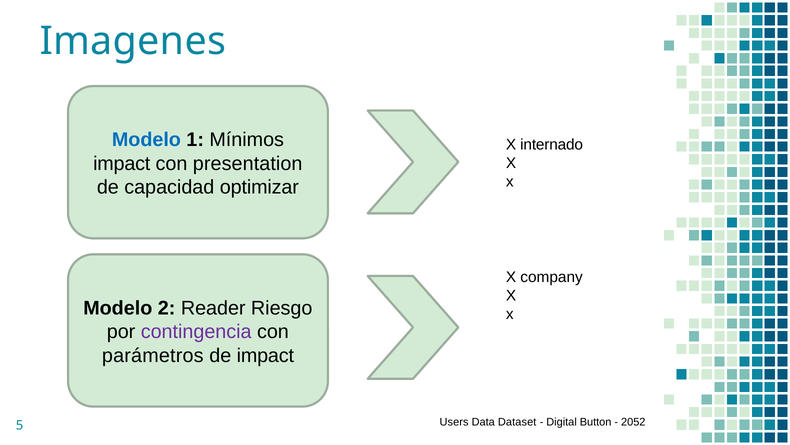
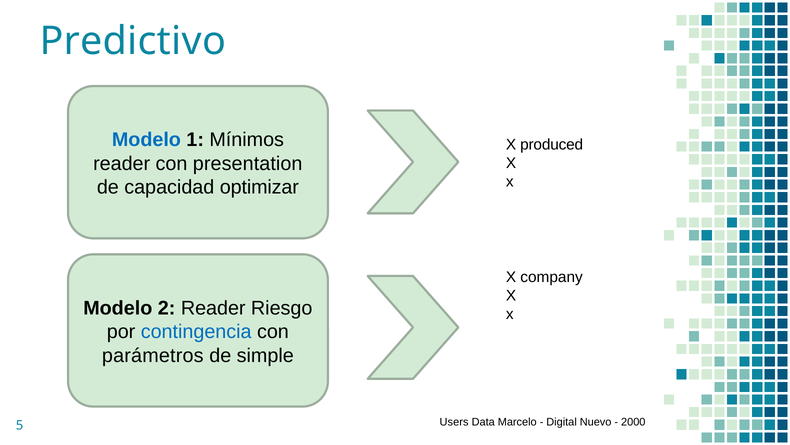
Imagenes: Imagenes -> Predictivo
internado: internado -> produced
impact at (122, 163): impact -> reader
contingencia colour: purple -> blue
de impact: impact -> simple
Dataset: Dataset -> Marcelo
Button: Button -> Nuevo
2052: 2052 -> 2000
